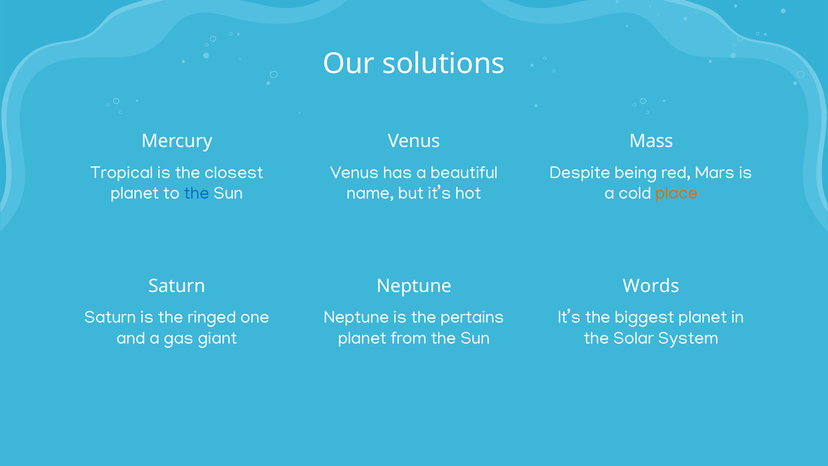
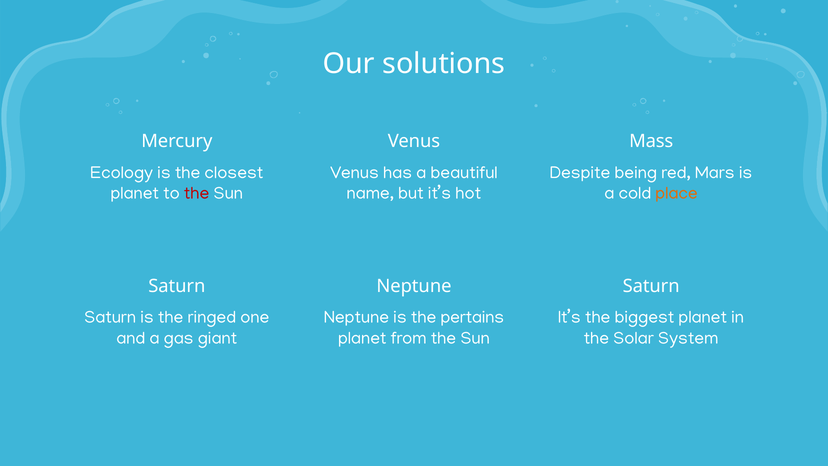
Tropical: Tropical -> Ecology
the at (197, 193) colour: blue -> red
Words at (651, 286): Words -> Saturn
